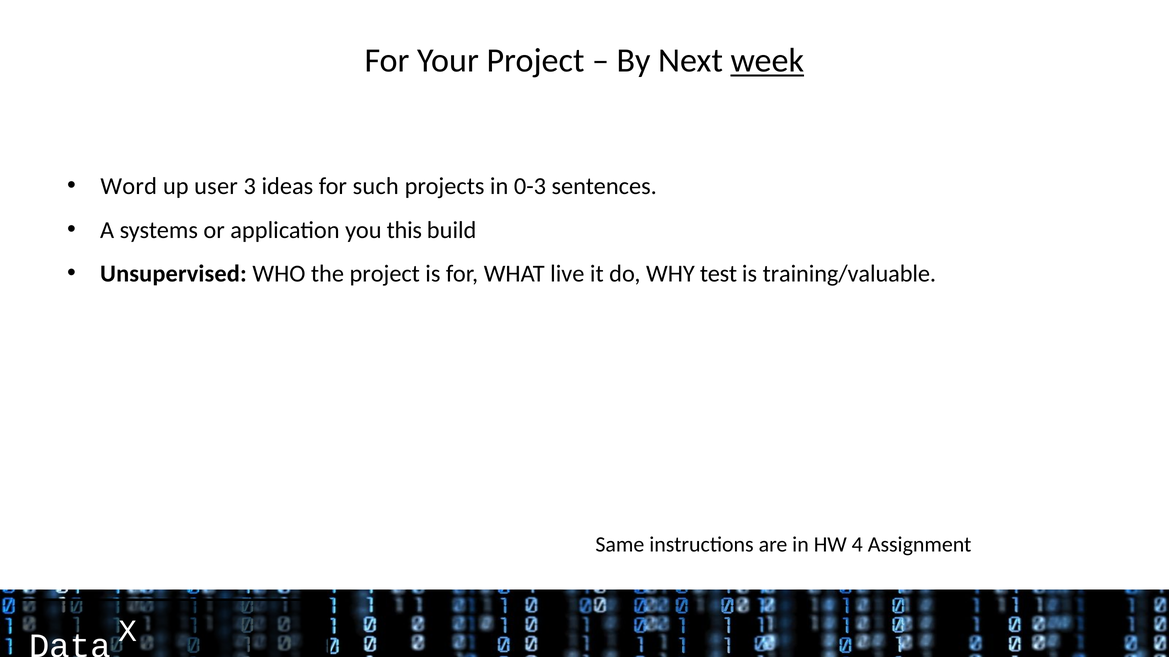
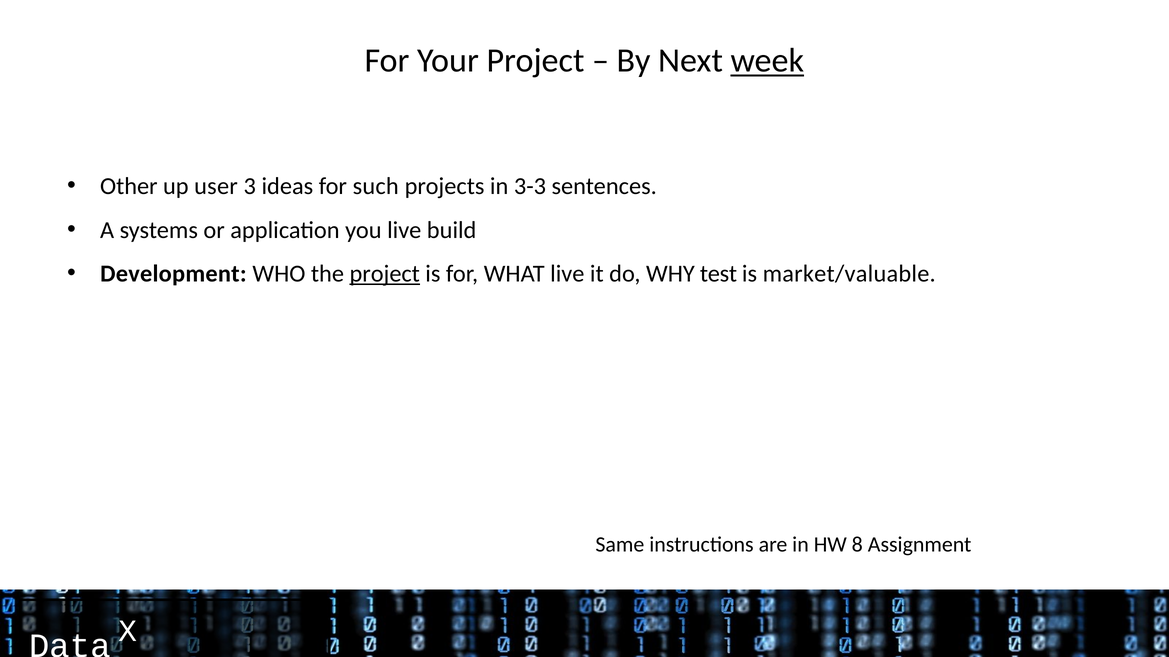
Word: Word -> Other
0-3: 0-3 -> 3-3
you this: this -> live
Unsupervised: Unsupervised -> Development
project at (385, 274) underline: none -> present
training/valuable: training/valuable -> market/valuable
4: 4 -> 8
